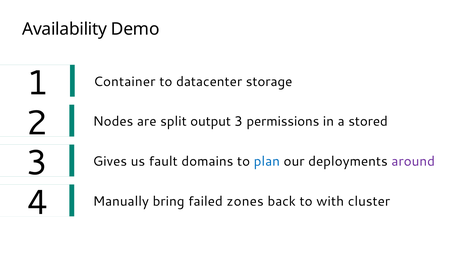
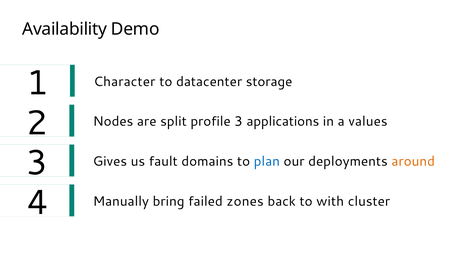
Container: Container -> Character
output: output -> profile
permissions: permissions -> applications
stored: stored -> values
around colour: purple -> orange
